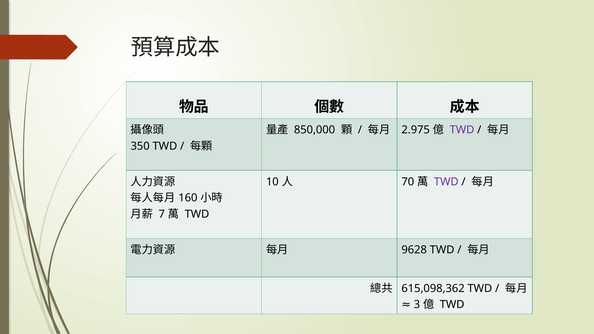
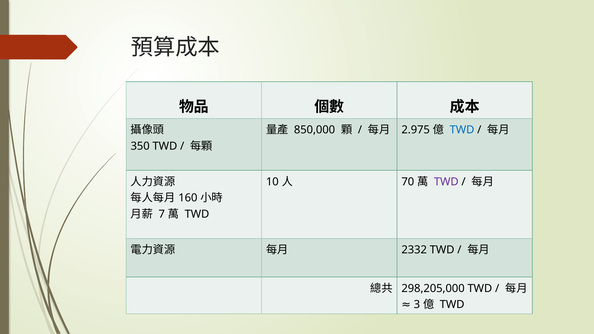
TWD at (462, 130) colour: purple -> blue
9628: 9628 -> 2332
615,098,362: 615,098,362 -> 298,205,000
